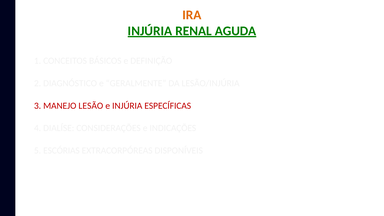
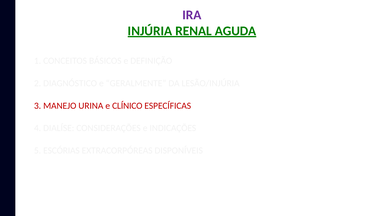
IRA colour: orange -> purple
LESÃO: LESÃO -> URINA
e INJÚRIA: INJÚRIA -> CLÍNICO
